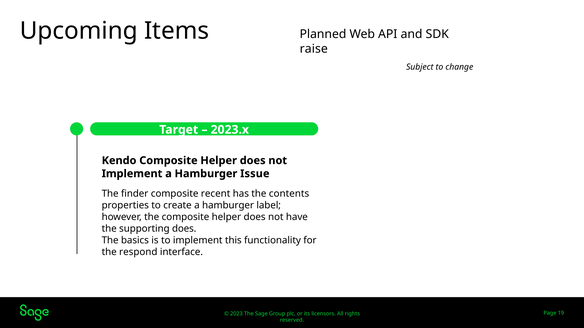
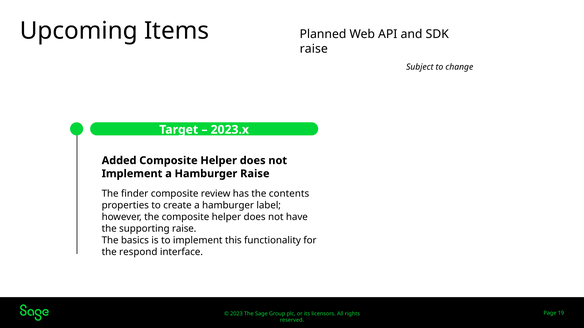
Kendo: Kendo -> Added
Hamburger Issue: Issue -> Raise
recent: recent -> review
supporting does: does -> raise
